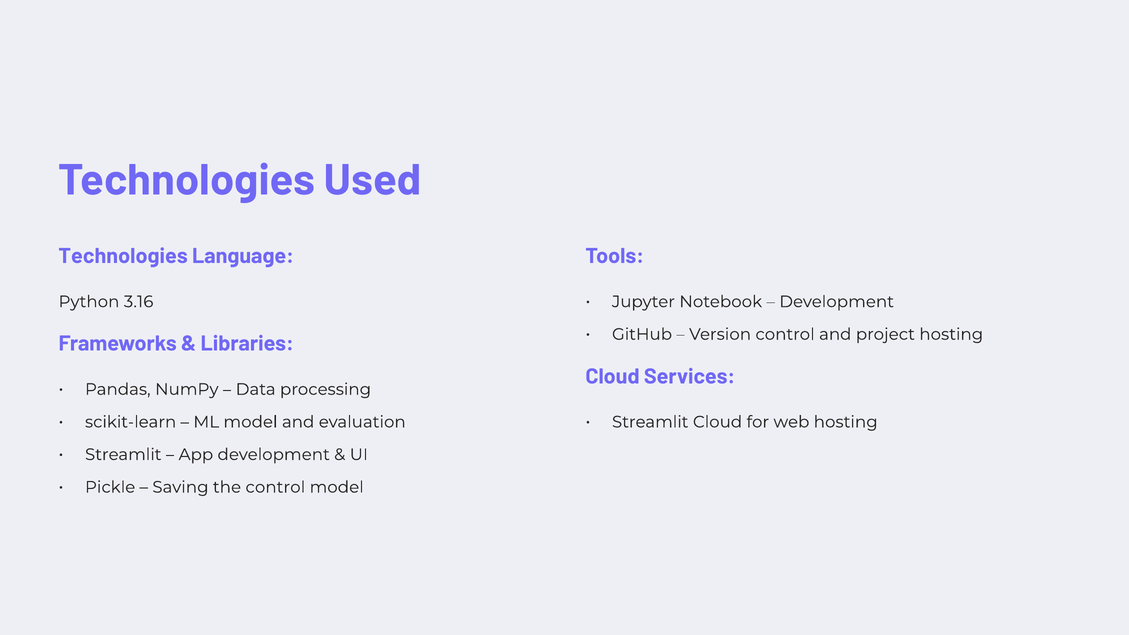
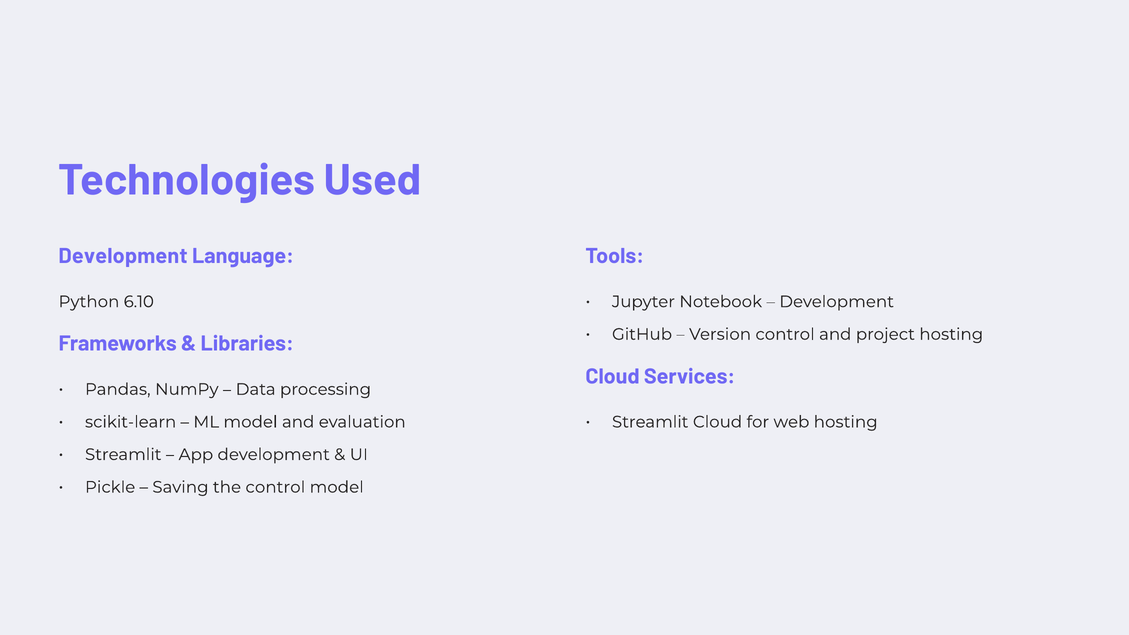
Technologies at (123, 256): Technologies -> Development
3.16: 3.16 -> 6.10
